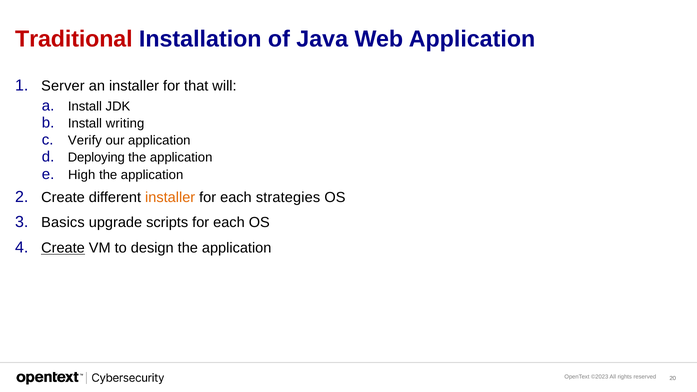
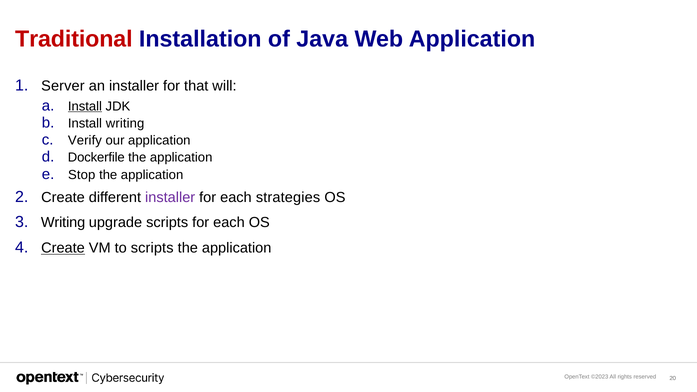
Install at (85, 106) underline: none -> present
Deploying: Deploying -> Dockerfile
High: High -> Stop
installer at (170, 197) colour: orange -> purple
Basics at (63, 223): Basics -> Writing
to design: design -> scripts
